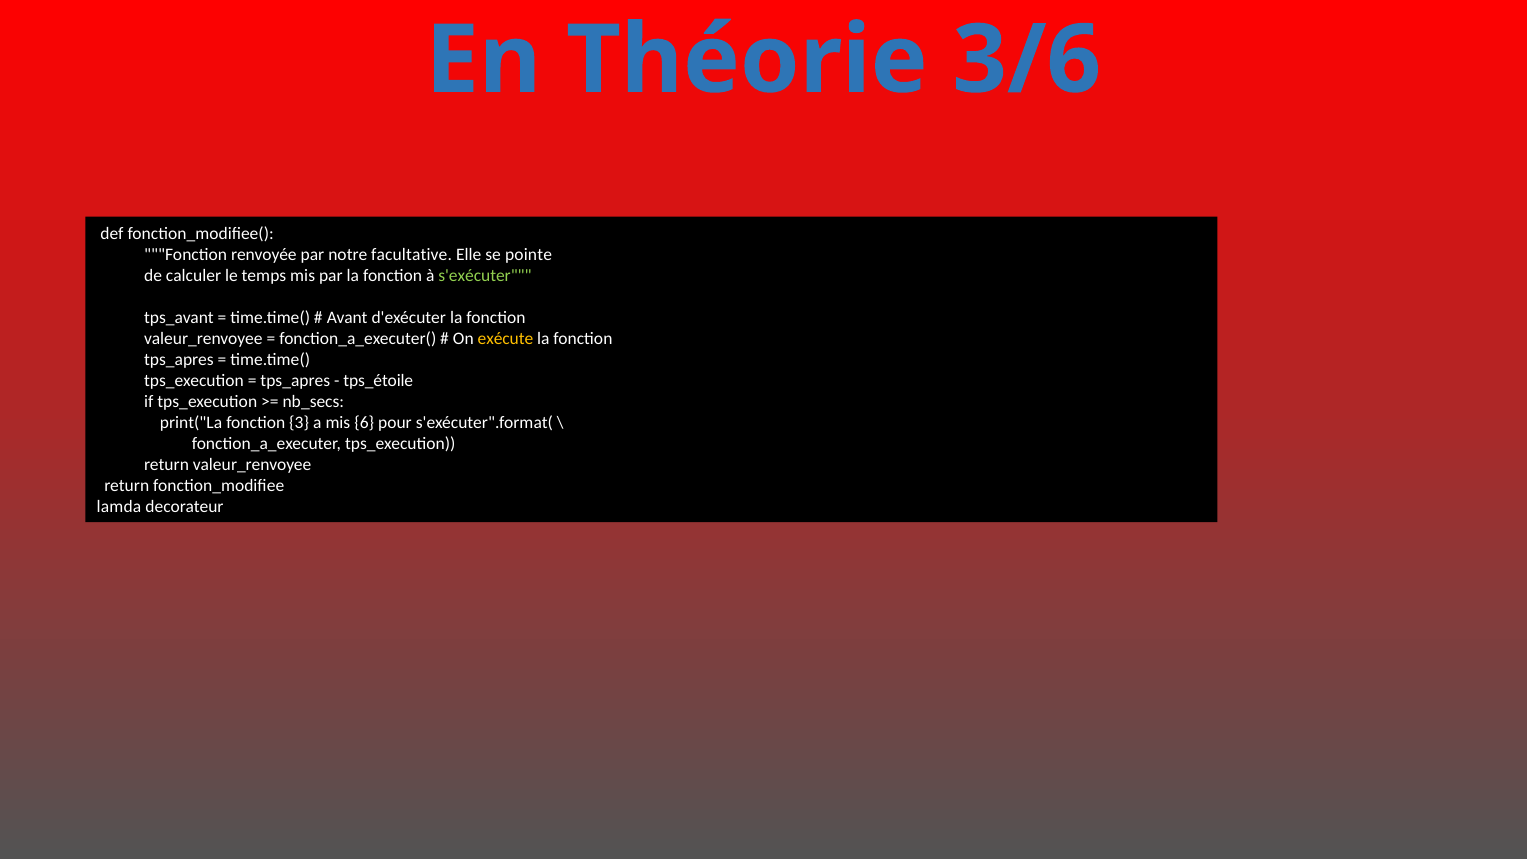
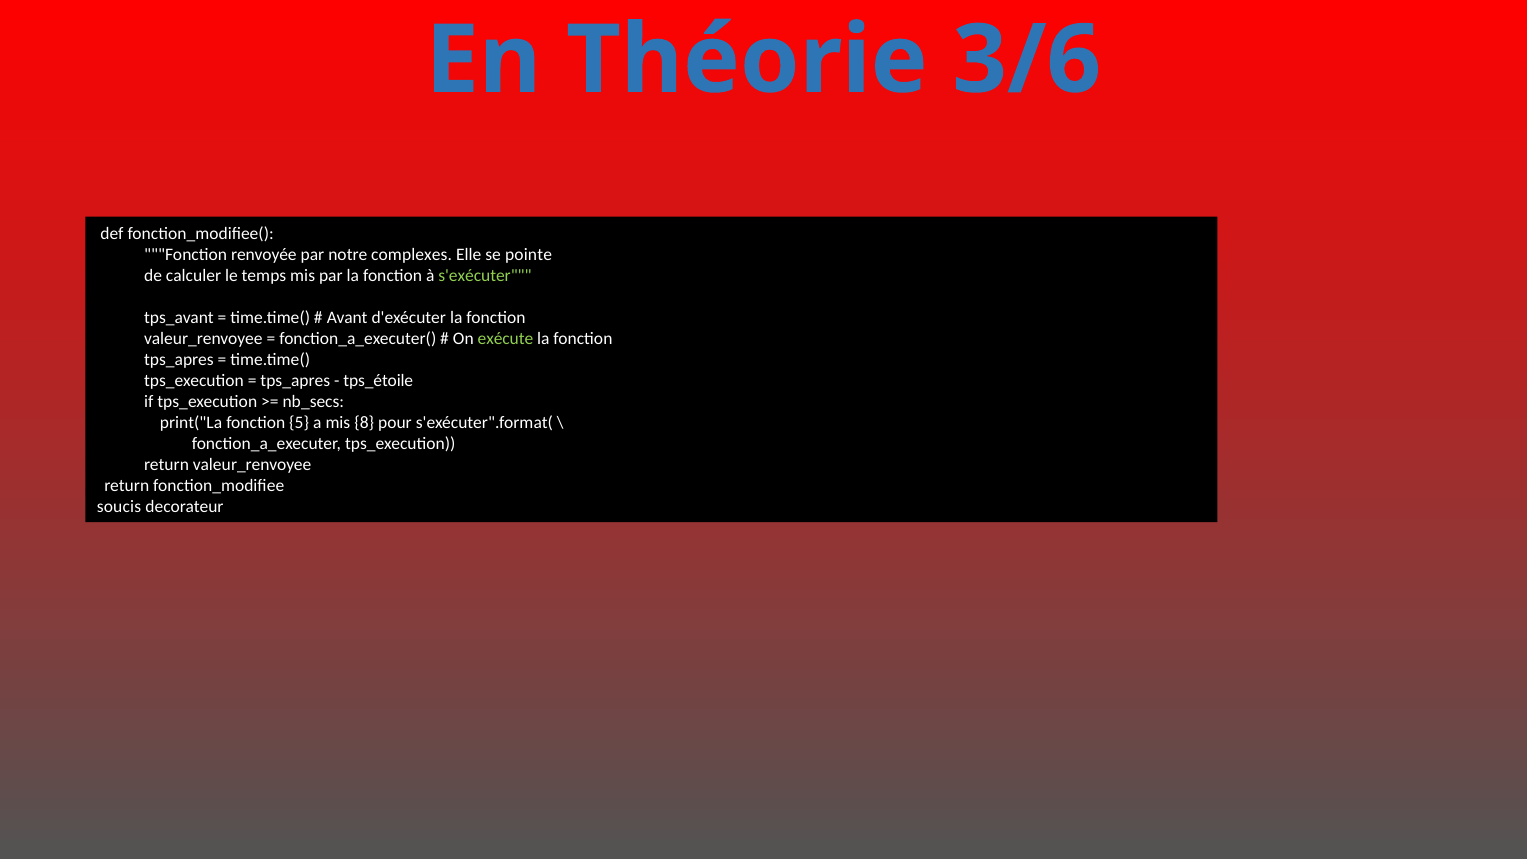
facultative: facultative -> complexes
exécute colour: yellow -> light green
3: 3 -> 5
6: 6 -> 8
lamda: lamda -> soucis
